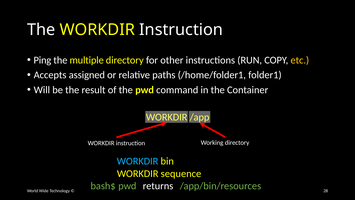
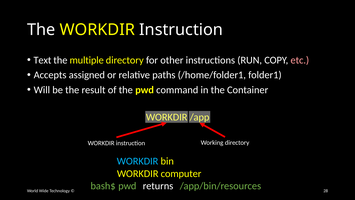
Ping: Ping -> Text
etc colour: yellow -> pink
sequence: sequence -> computer
